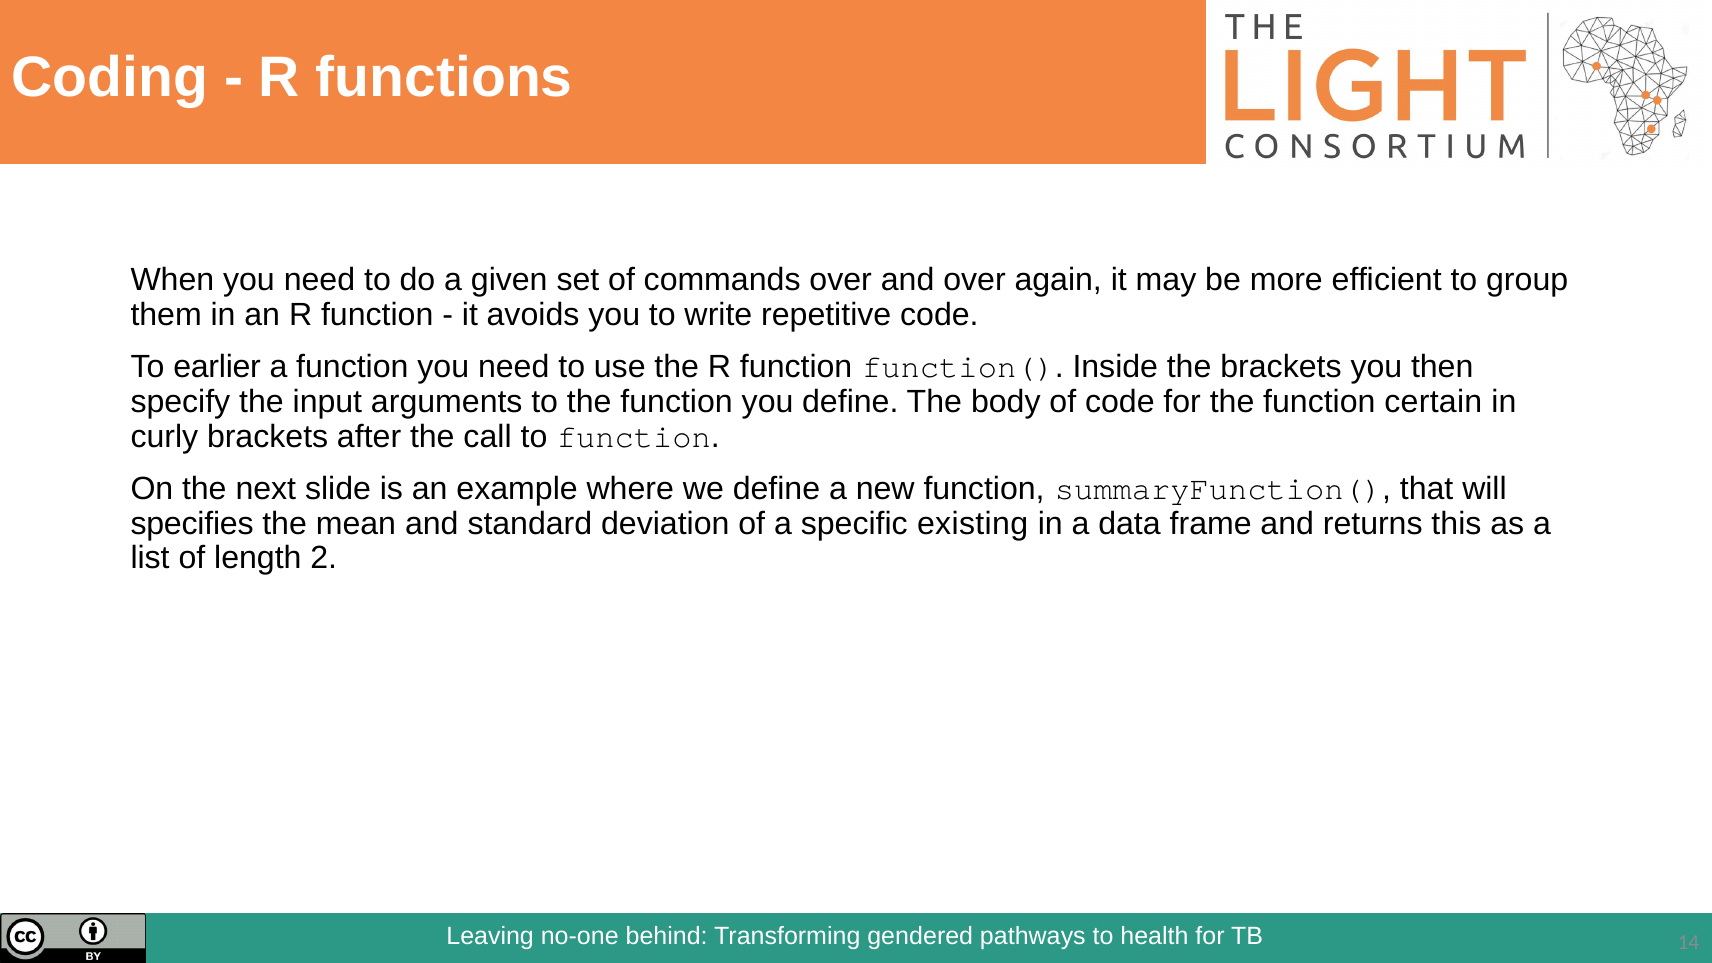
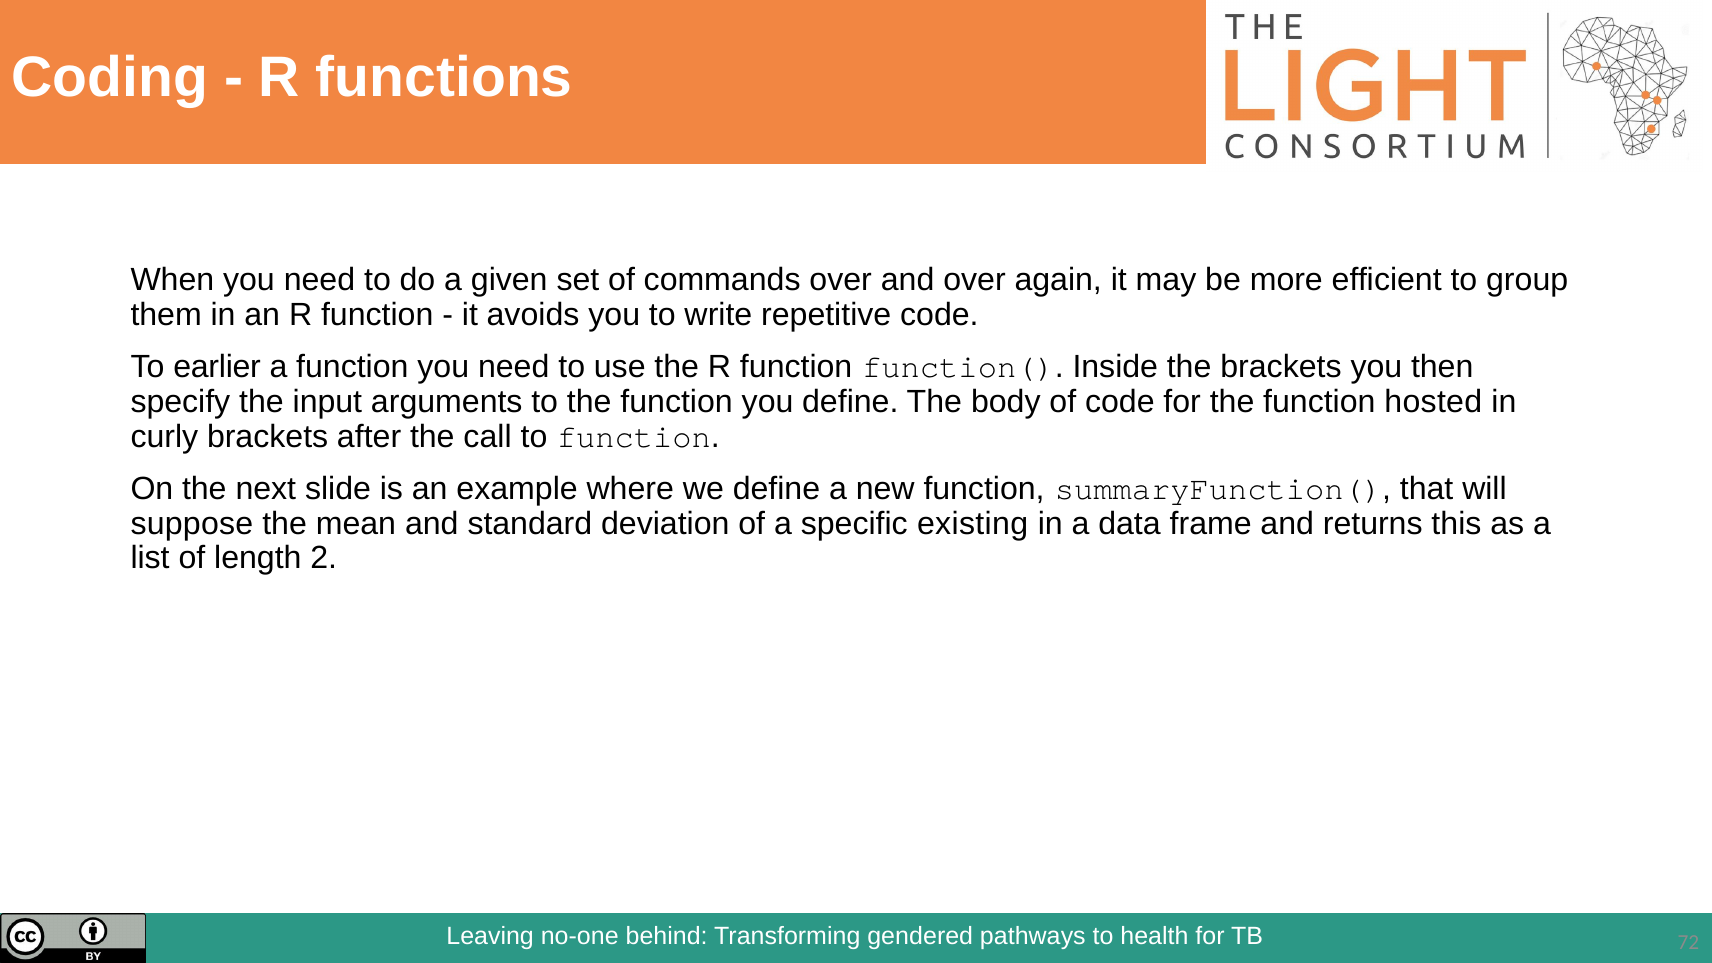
certain: certain -> hosted
specifies: specifies -> suppose
14: 14 -> 72
